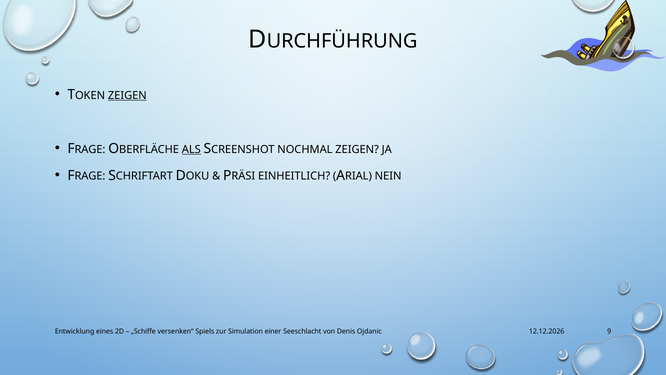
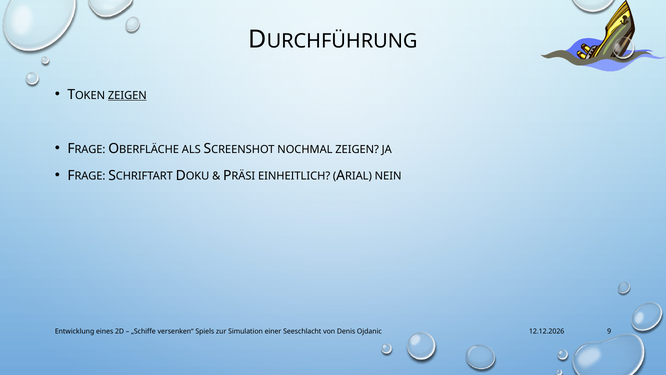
ALS underline: present -> none
